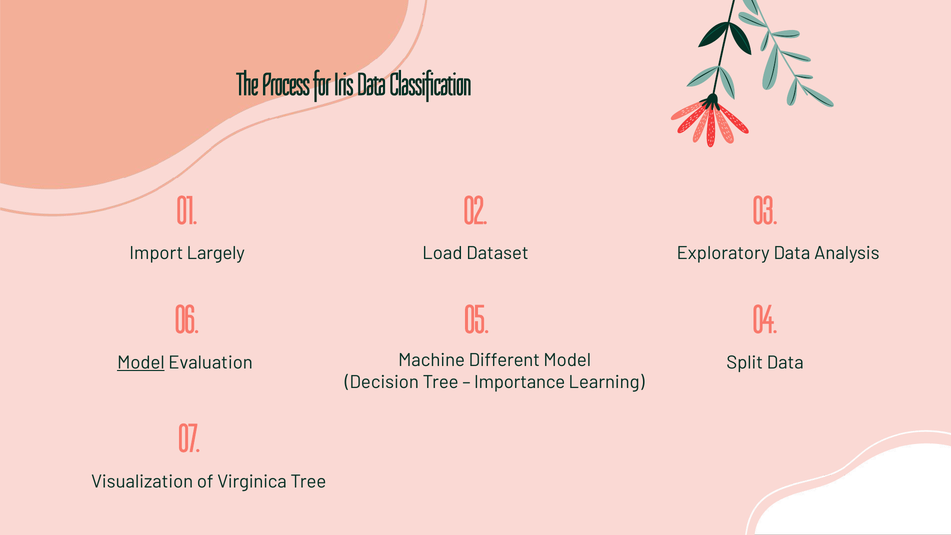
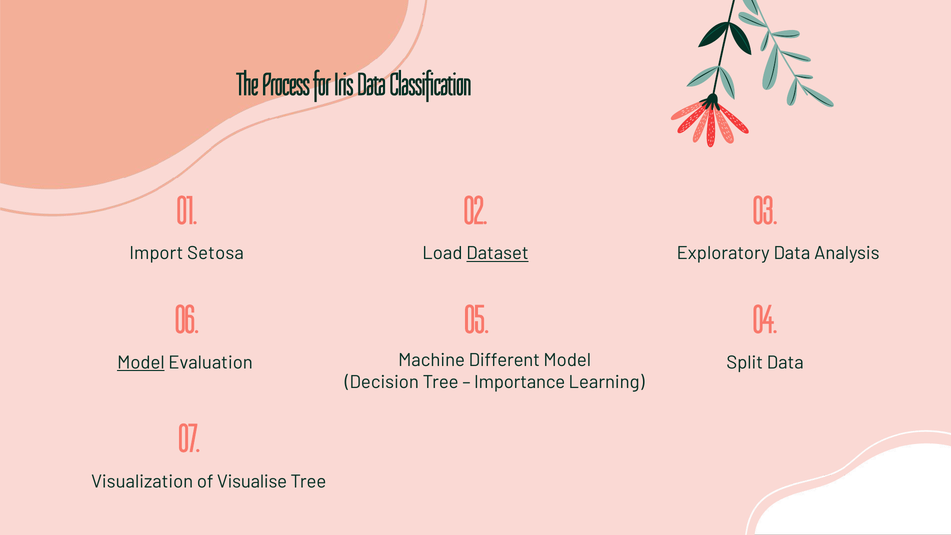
Largely: Largely -> Setosa
Dataset underline: none -> present
Virginica: Virginica -> Visualise
